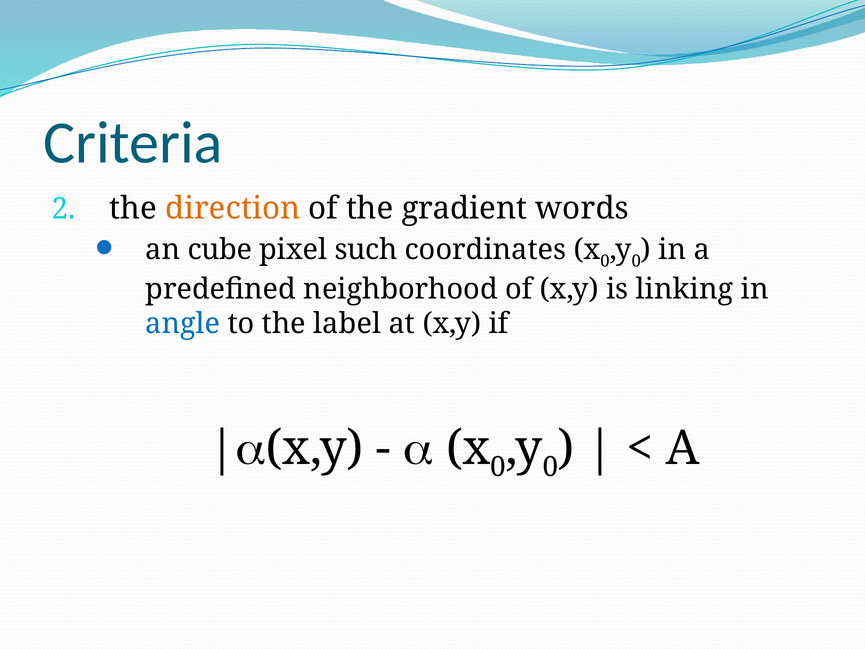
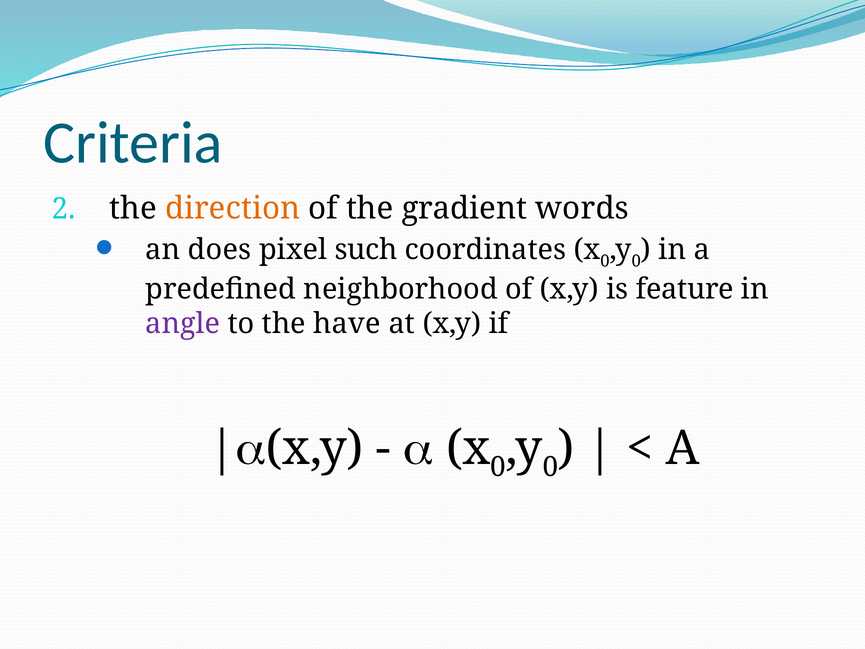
cube: cube -> does
linking: linking -> feature
angle colour: blue -> purple
label: label -> have
